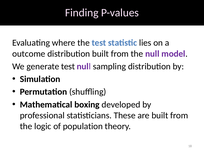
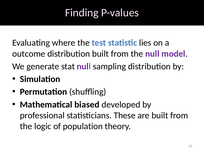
generate test: test -> stat
boxing: boxing -> biased
